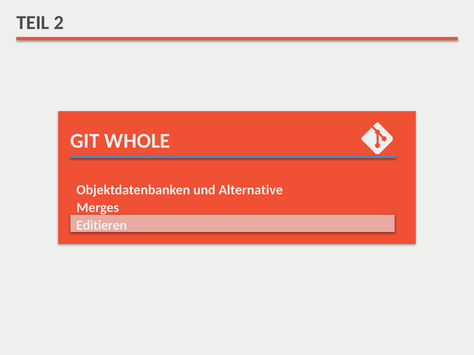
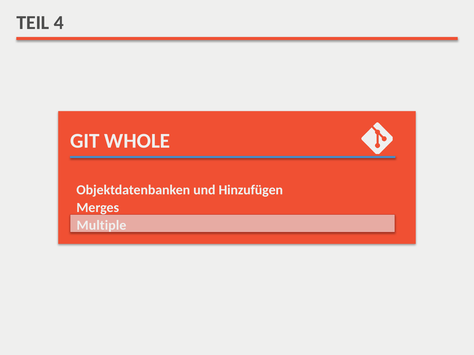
2: 2 -> 4
Alternative: Alternative -> Hinzufügen
Editieren: Editieren -> Multiple
